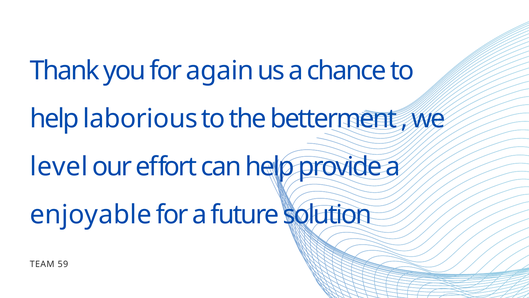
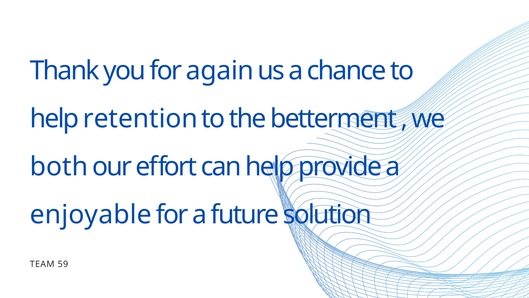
laborious: laborious -> retention
level: level -> both
